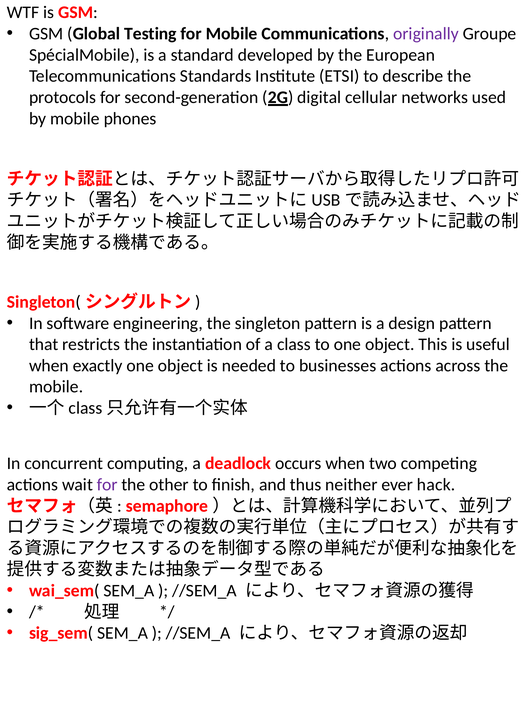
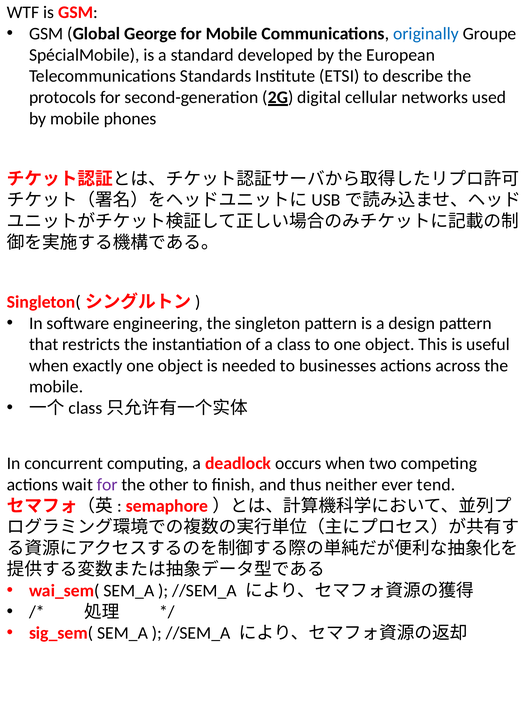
Testing: Testing -> George
originally colour: purple -> blue
hack: hack -> tend
